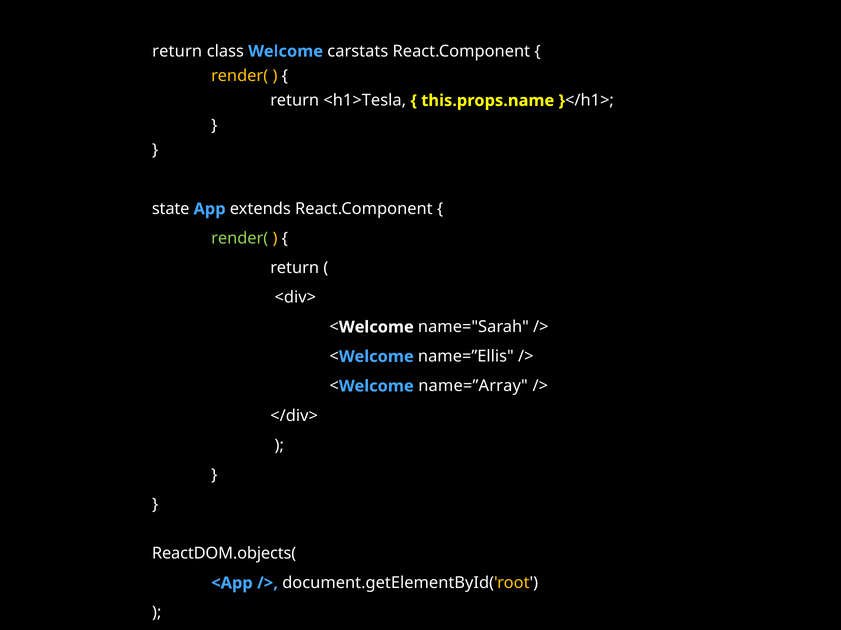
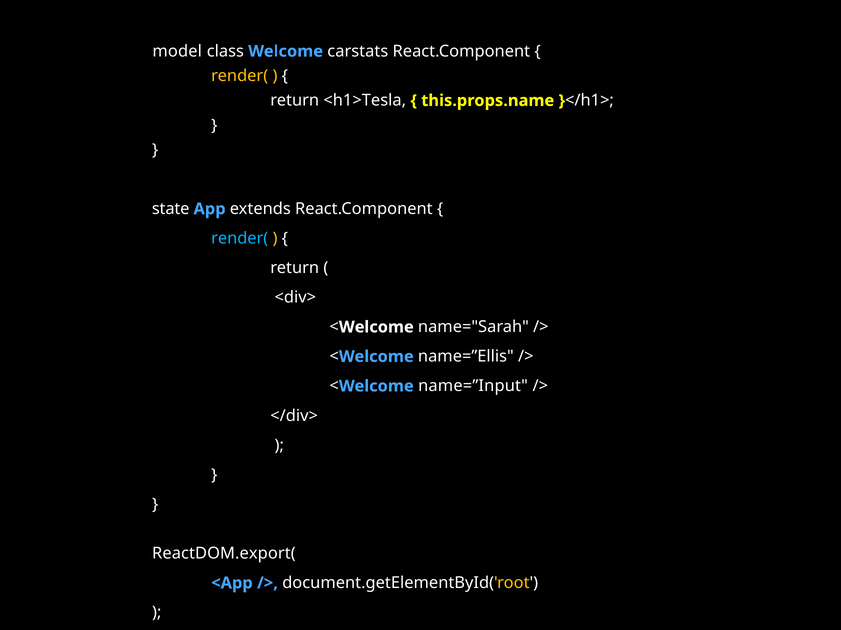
return at (177, 51): return -> model
render( at (240, 239) colour: light green -> light blue
name=”Array: name=”Array -> name=”Input
ReactDOM.objects(: ReactDOM.objects( -> ReactDOM.export(
